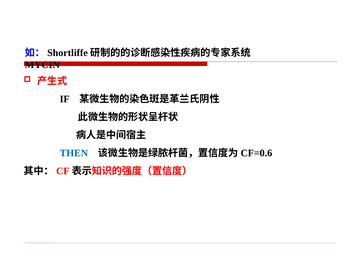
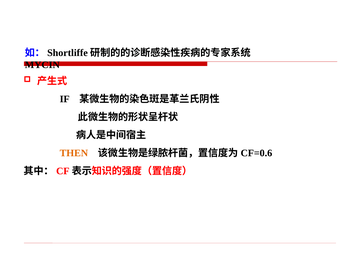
THEN colour: blue -> orange
